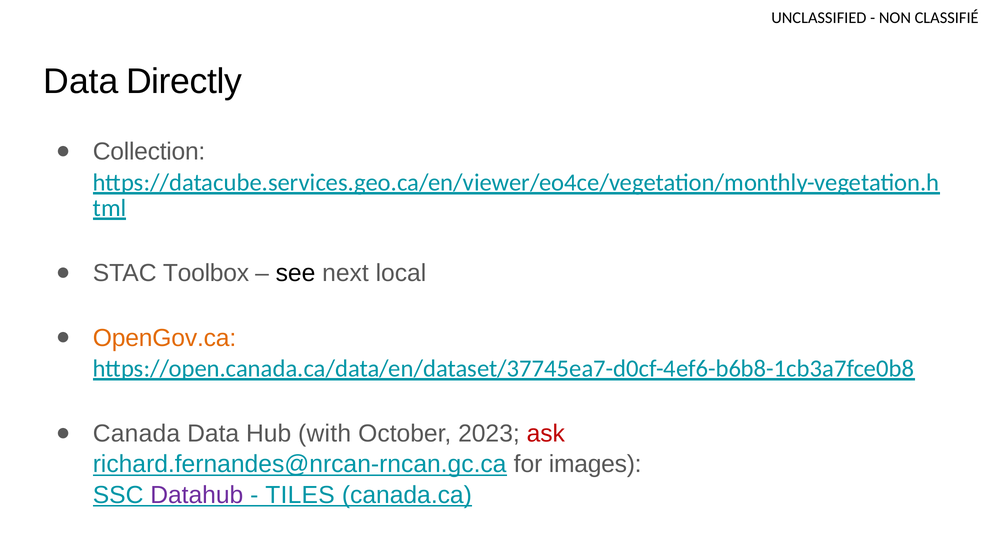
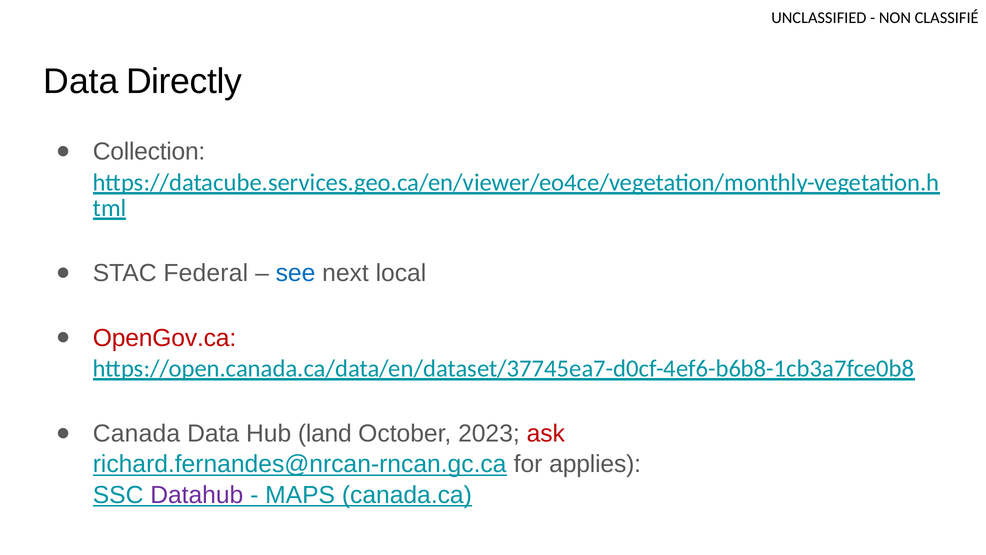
Toolbox: Toolbox -> Federal
see colour: black -> blue
OpenGov.ca colour: orange -> red
with: with -> land
images: images -> applies
TILES: TILES -> MAPS
